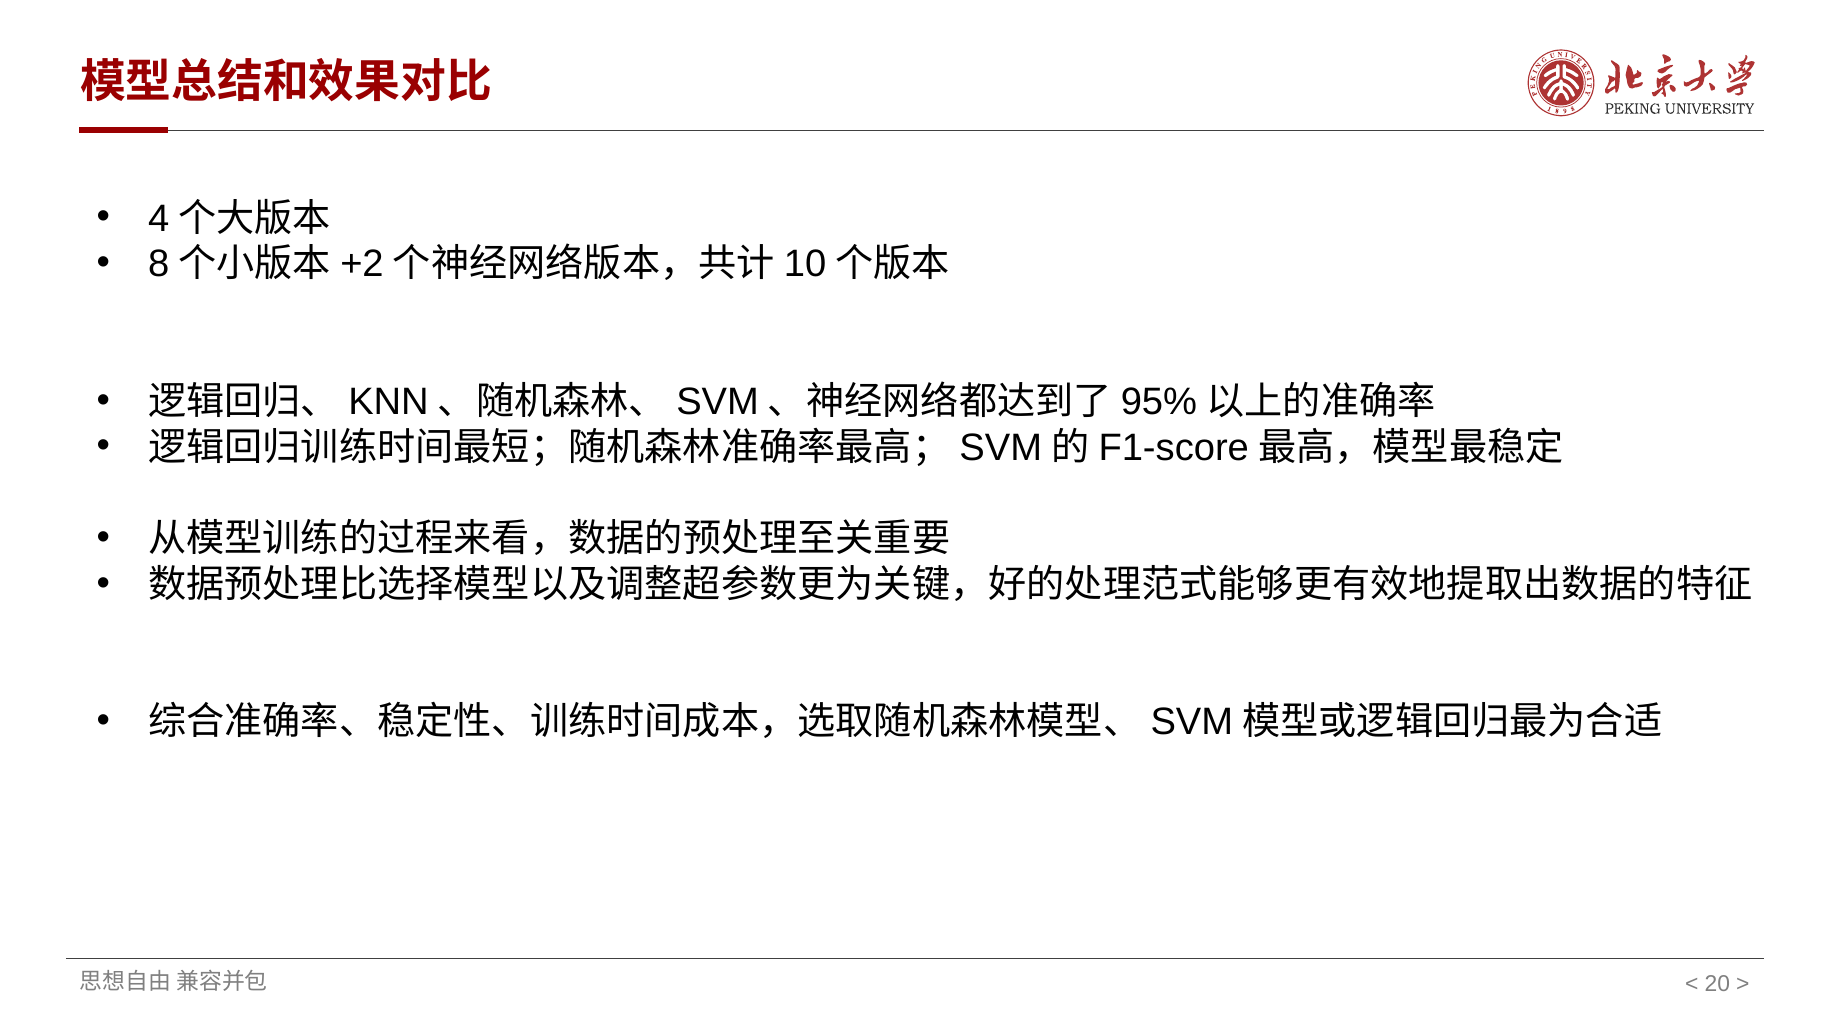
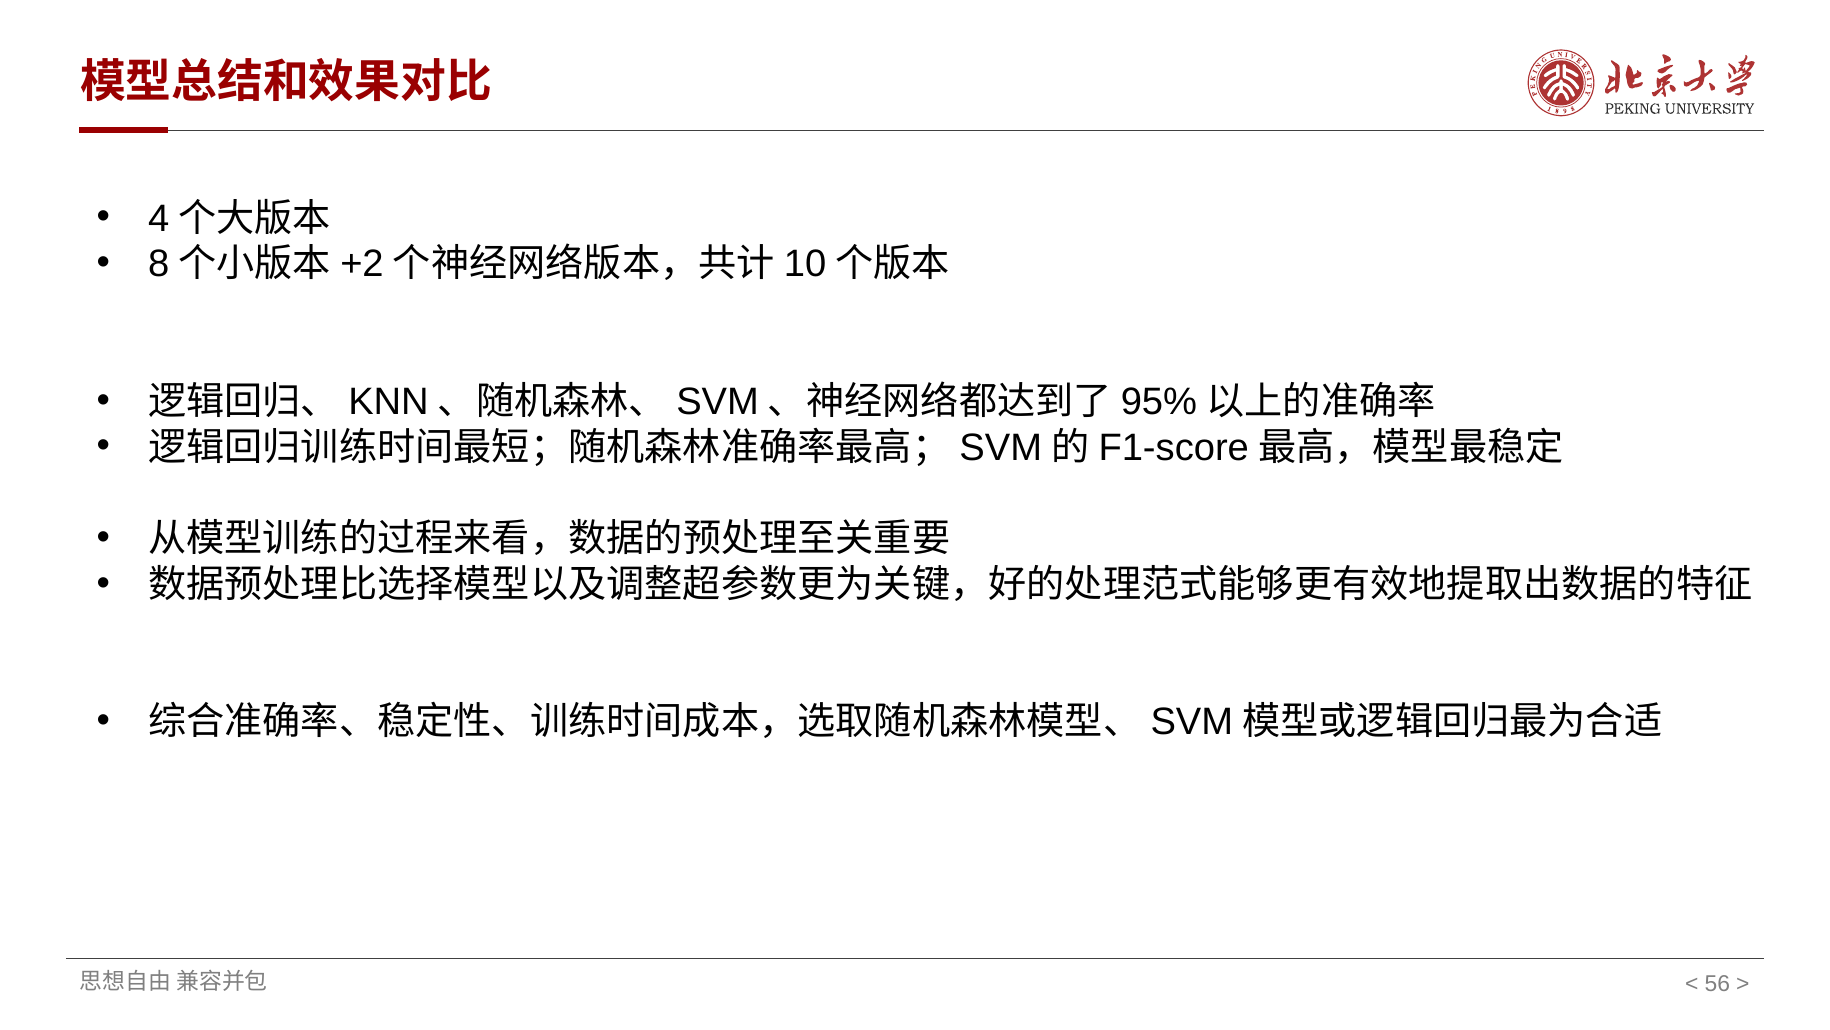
20: 20 -> 56
